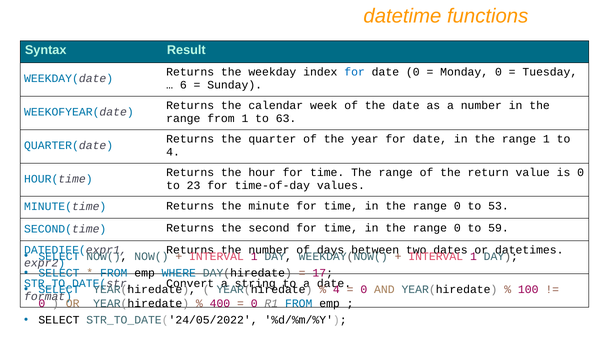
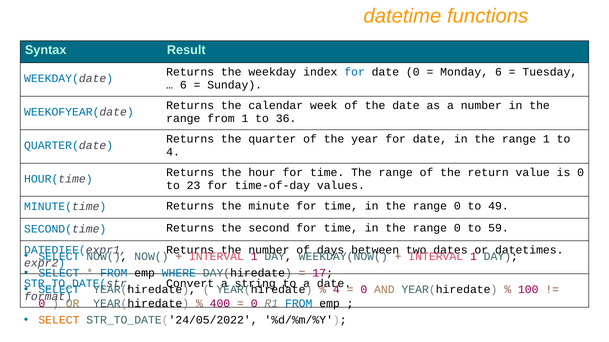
Monday 0: 0 -> 6
63: 63 -> 36
53: 53 -> 49
SELECT at (59, 321) colour: black -> orange
